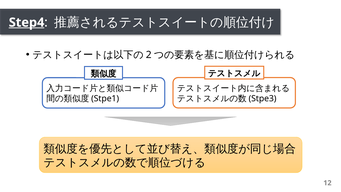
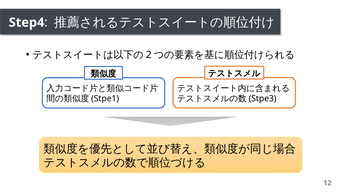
Step4 underline: present -> none
